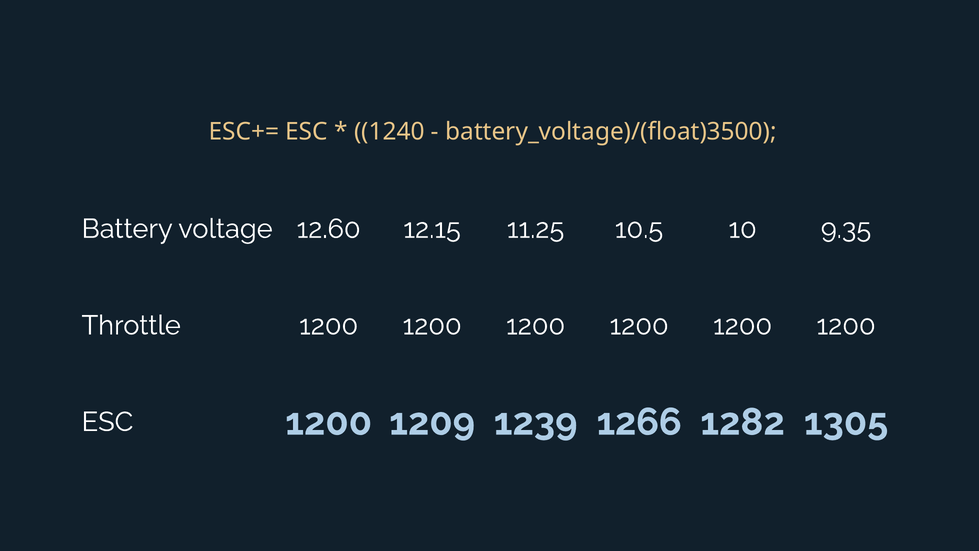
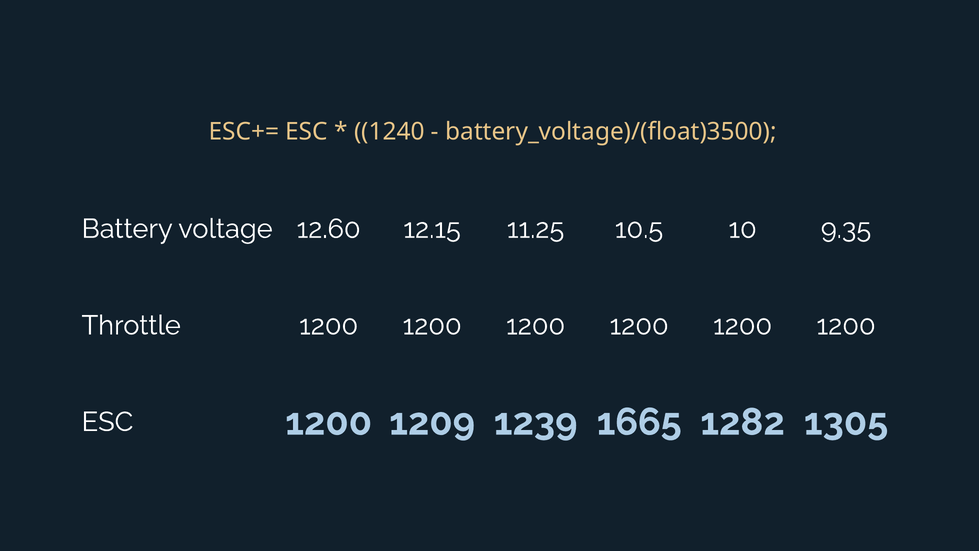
1266: 1266 -> 1665
